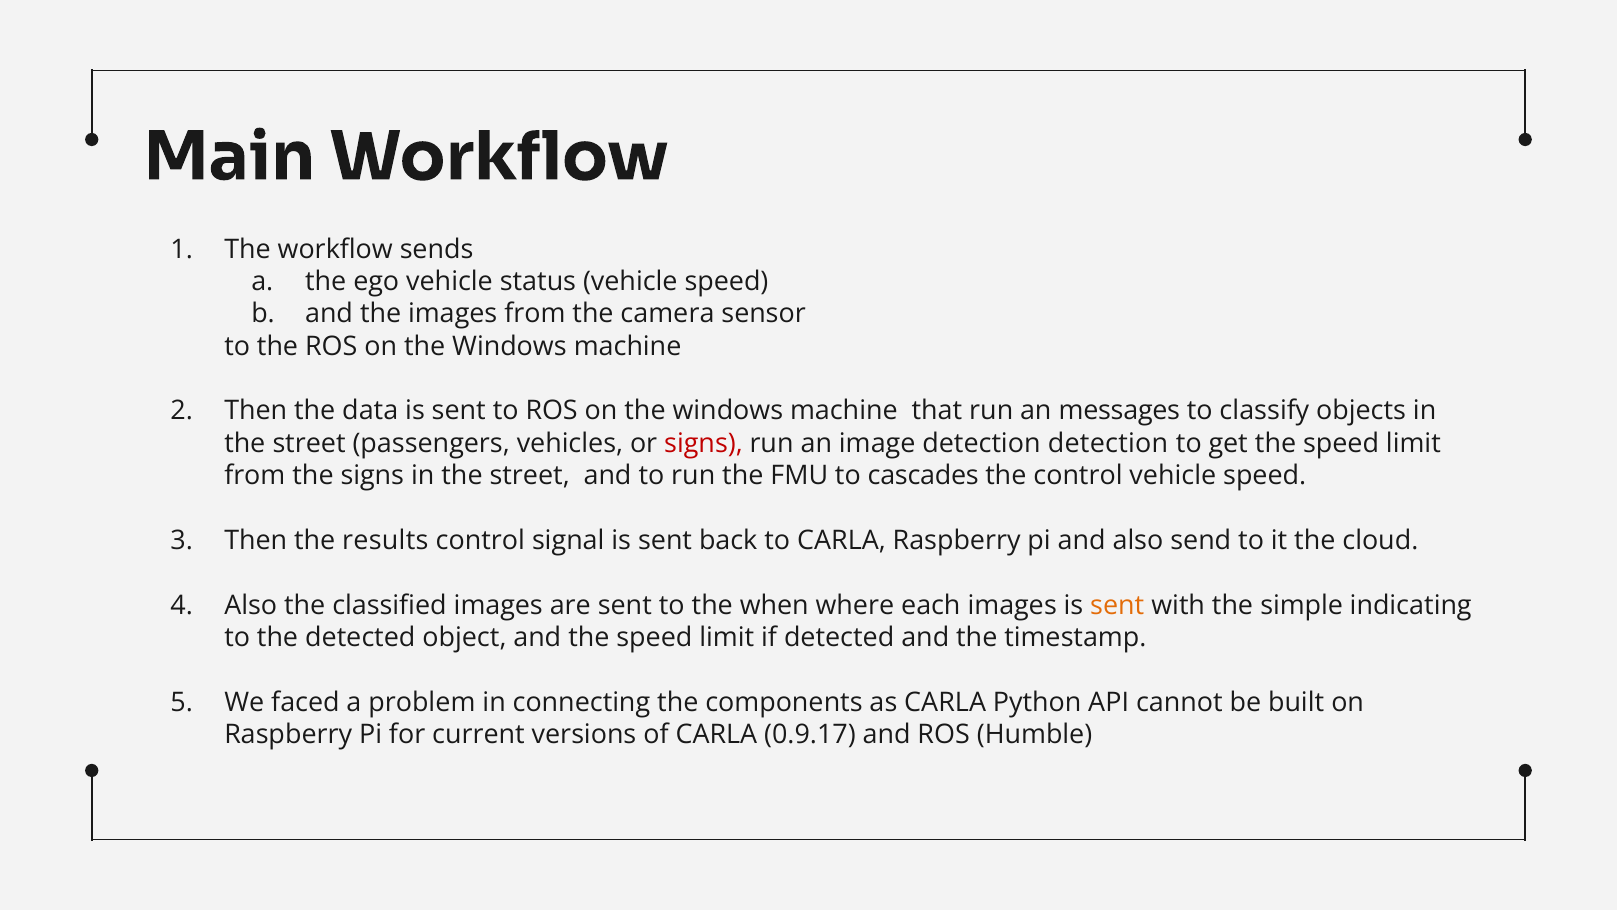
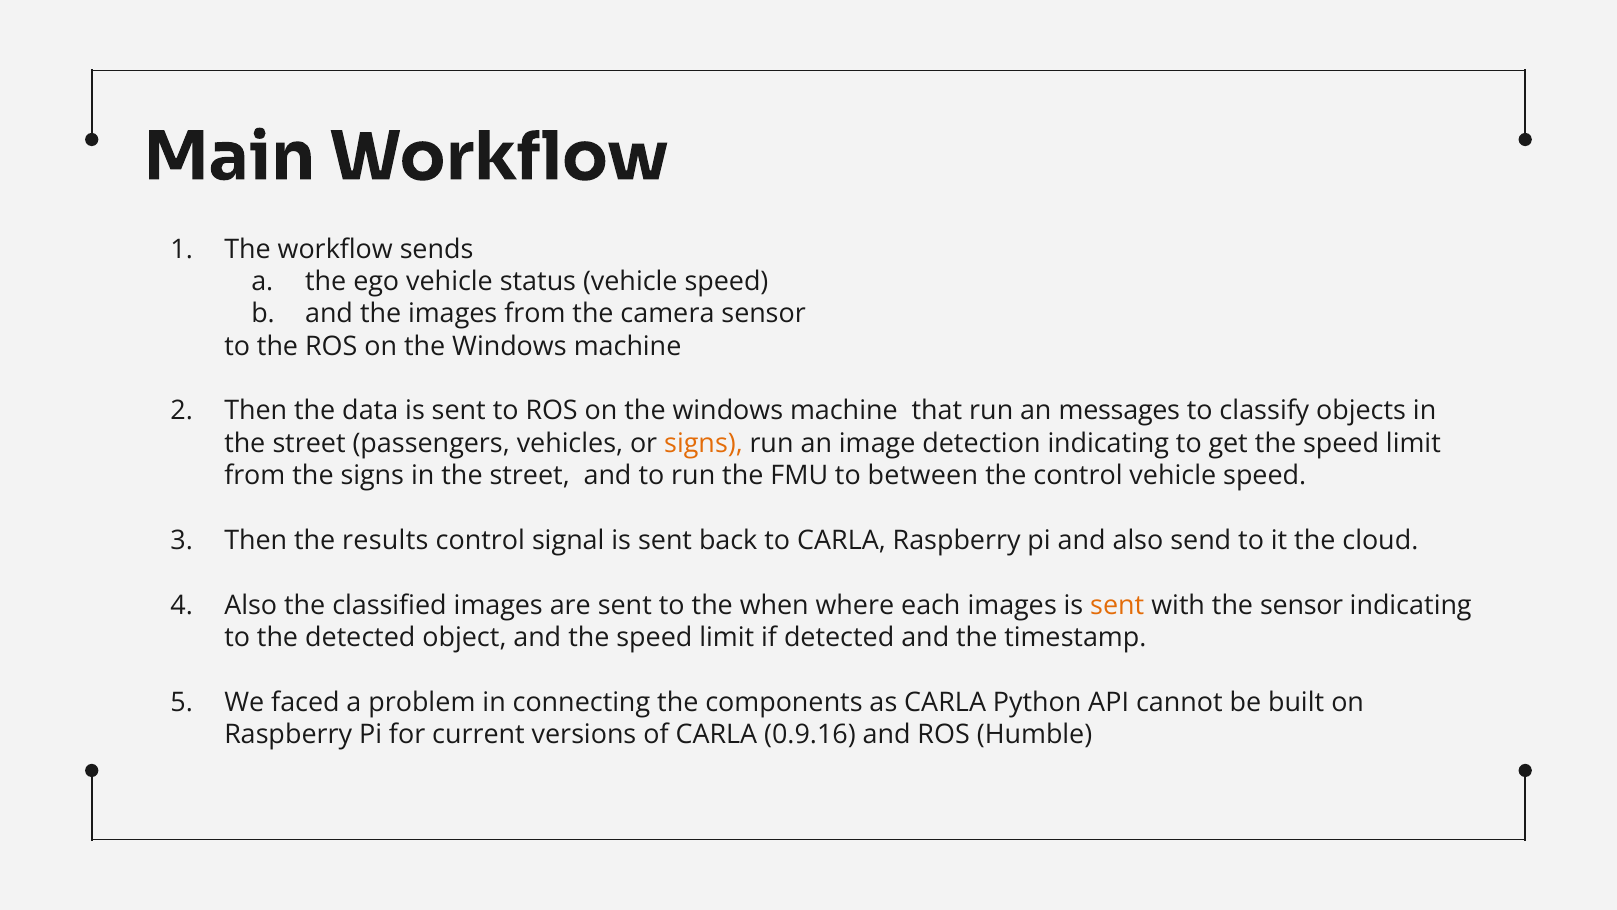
signs at (703, 443) colour: red -> orange
detection detection: detection -> indicating
cascades: cascades -> between
the simple: simple -> sensor
0.9.17: 0.9.17 -> 0.9.16
